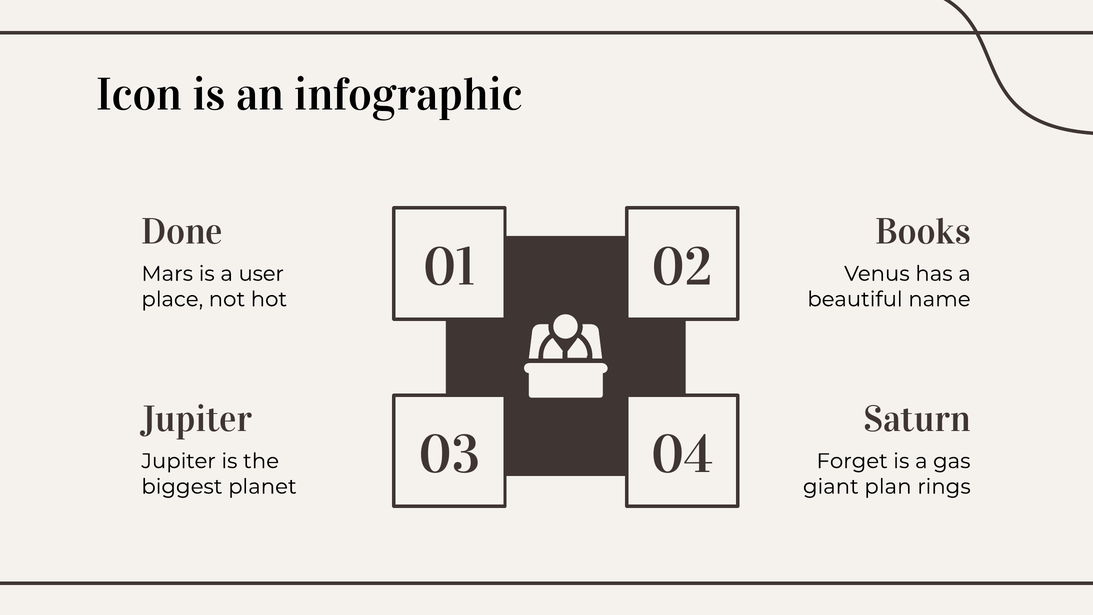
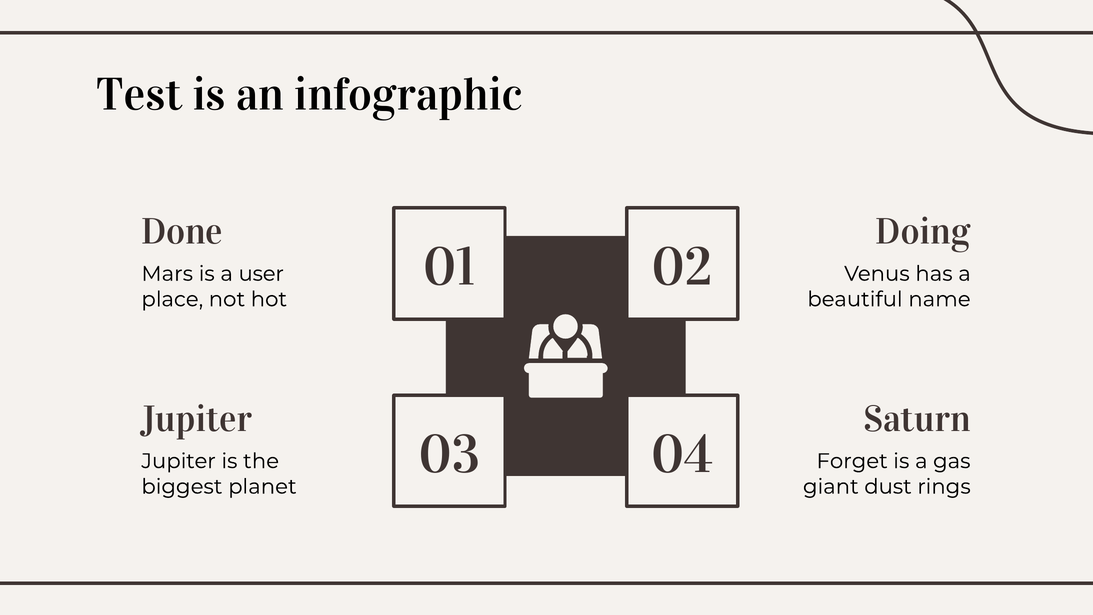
Icon: Icon -> Test
Books: Books -> Doing
plan: plan -> dust
